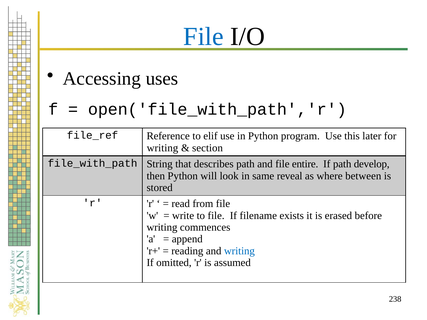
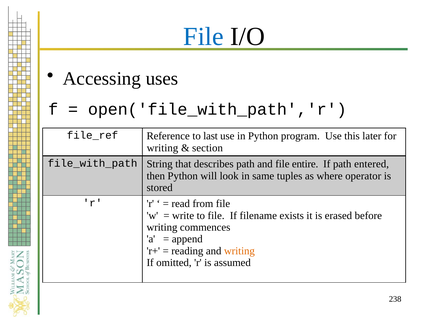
elif: elif -> last
develop: develop -> entered
reveal: reveal -> tuples
between: between -> operator
writing at (239, 251) colour: blue -> orange
